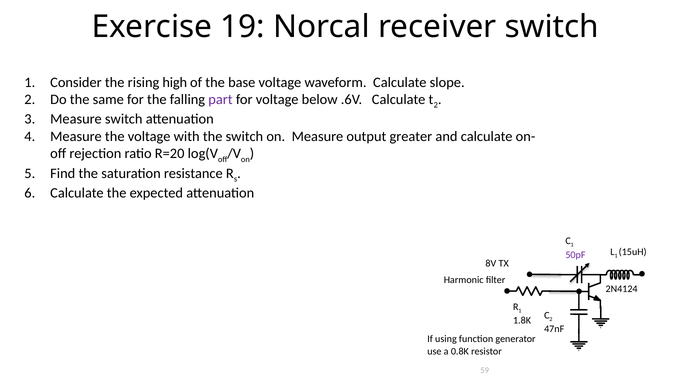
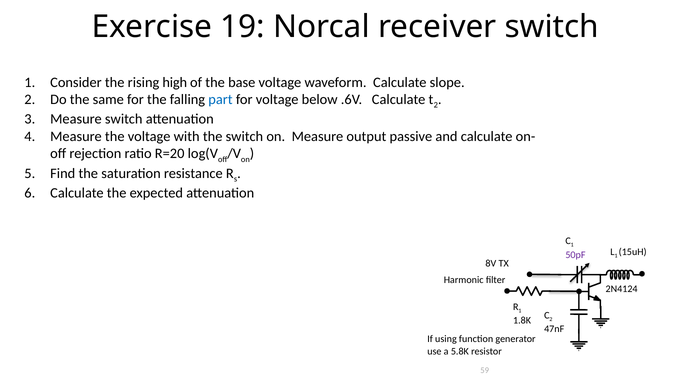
part colour: purple -> blue
greater: greater -> passive
0.8K: 0.8K -> 5.8K
